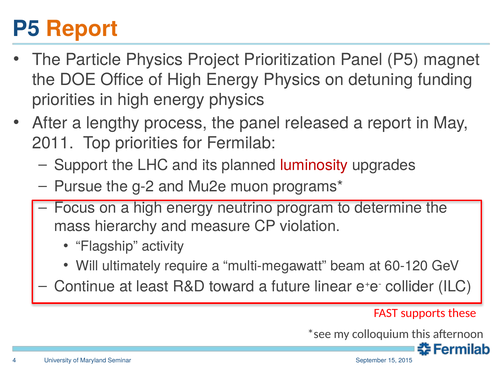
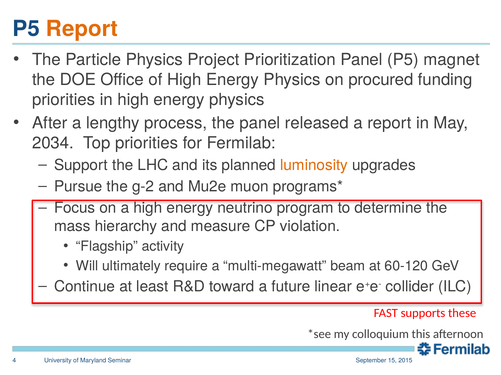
detuning: detuning -> procured
2011: 2011 -> 2034
luminosity colour: red -> orange
